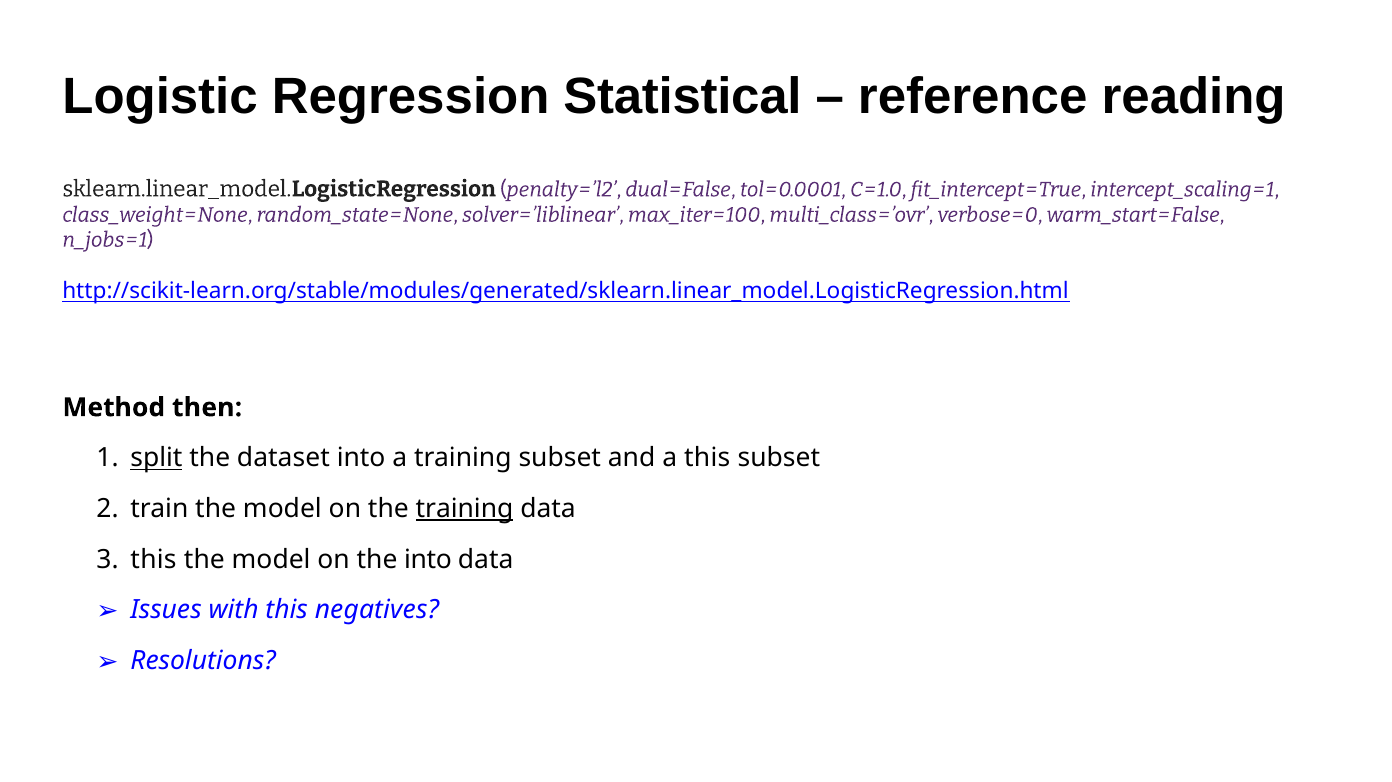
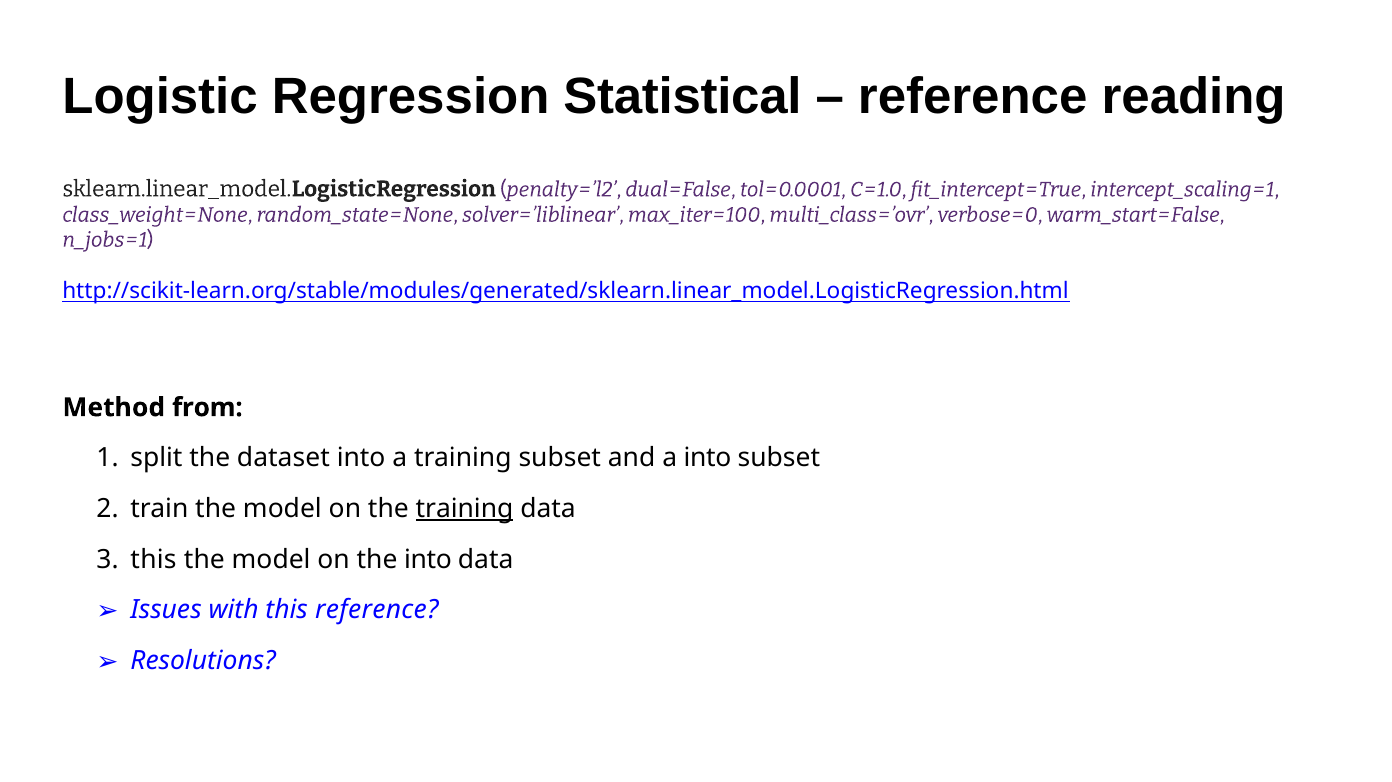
then: then -> from
split underline: present -> none
a this: this -> into
this negatives: negatives -> reference
